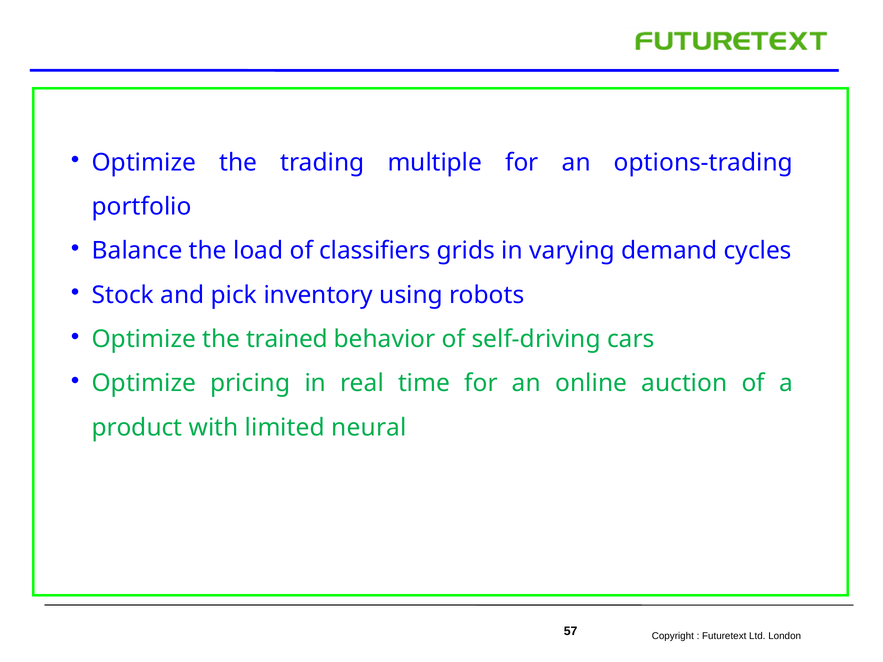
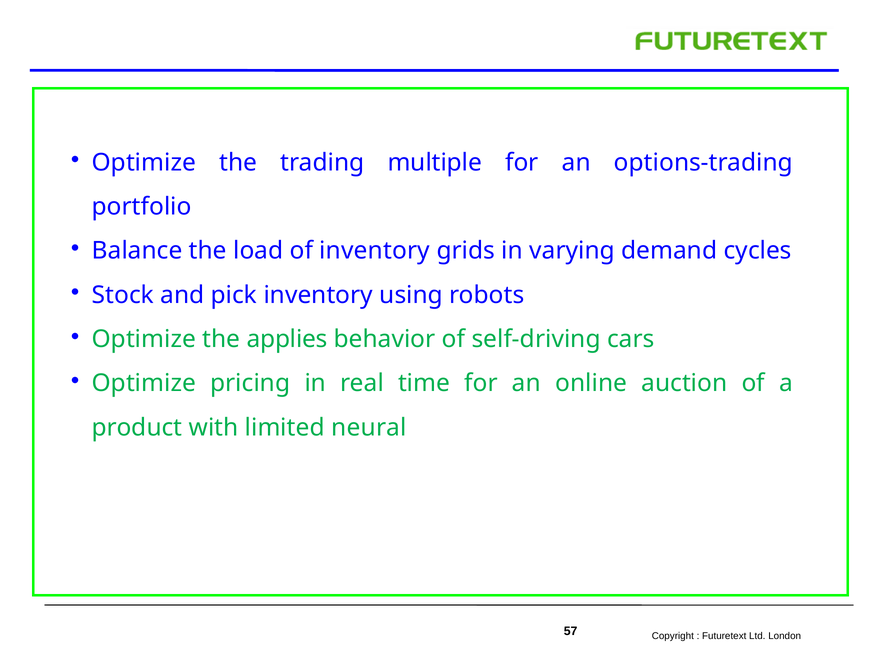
of classifiers: classifiers -> inventory
trained: trained -> applies
